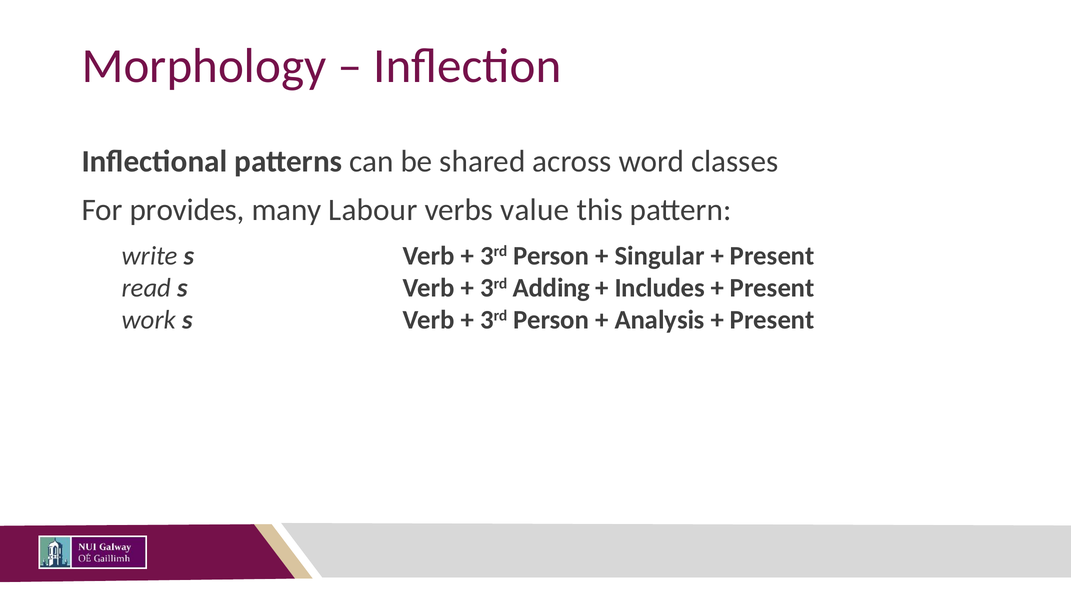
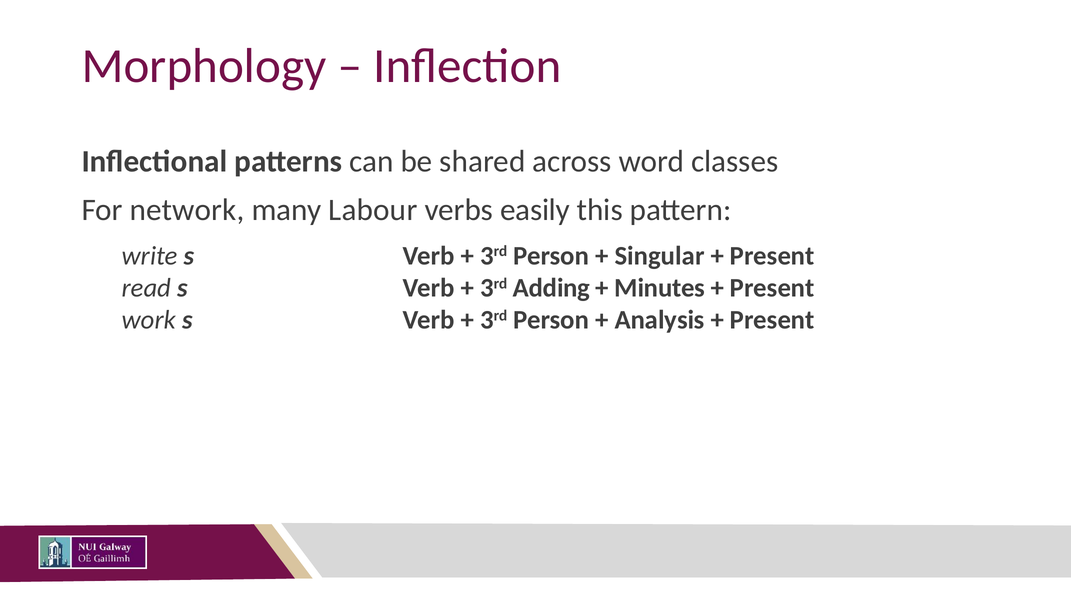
provides: provides -> network
value: value -> easily
Includes: Includes -> Minutes
